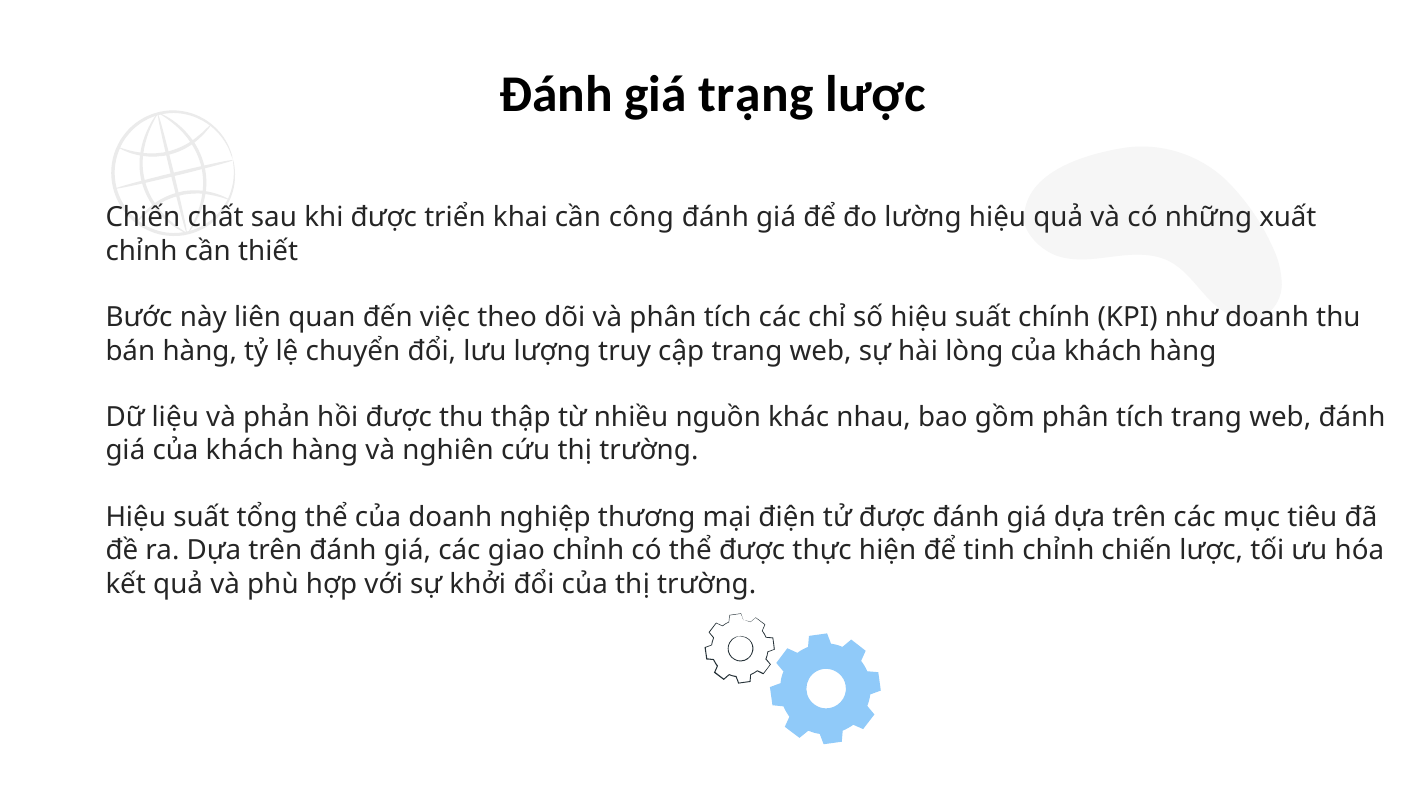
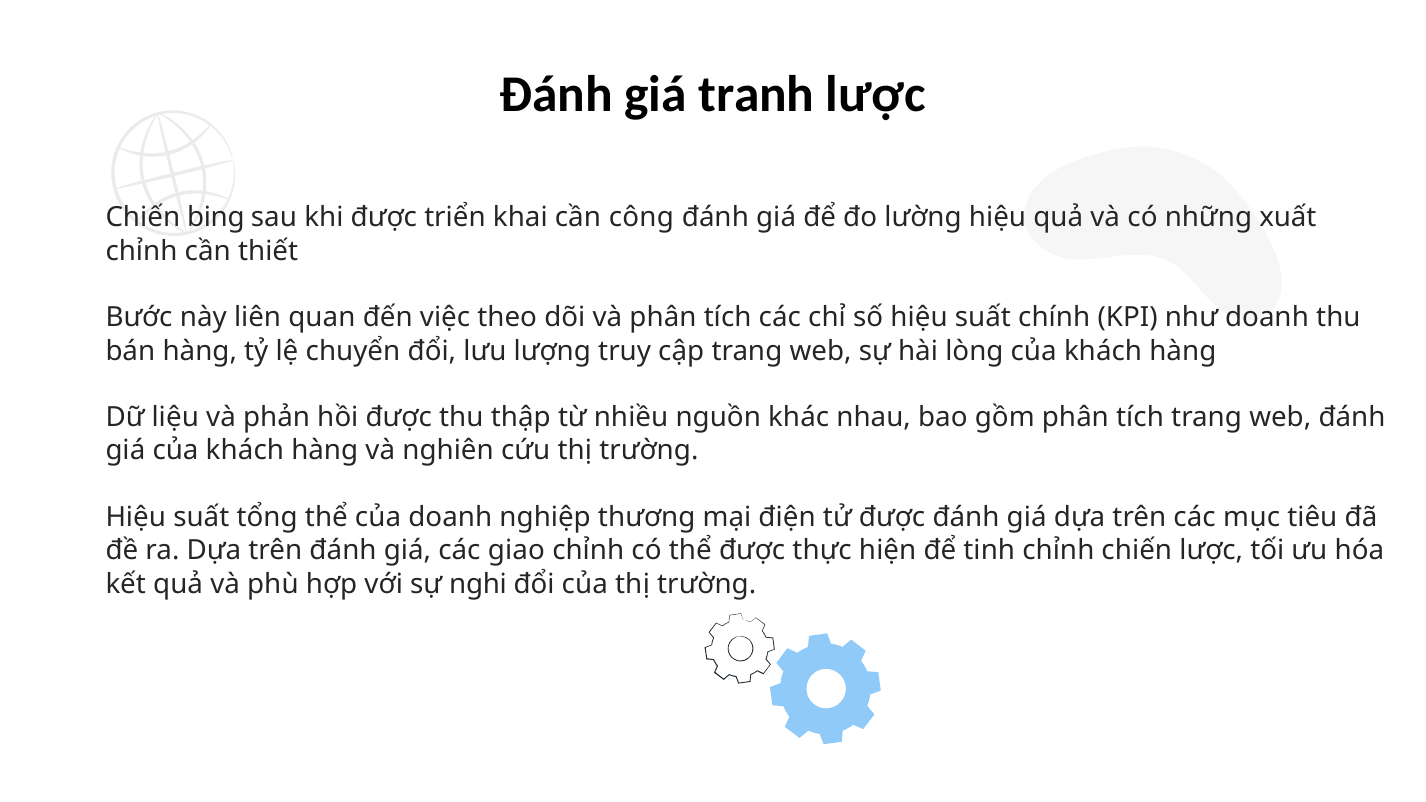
trạng: trạng -> tranh
chất: chất -> bing
khởi: khởi -> nghi
